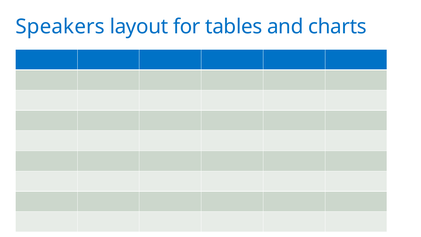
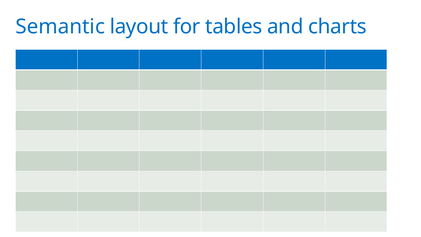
Speakers: Speakers -> Semantic
